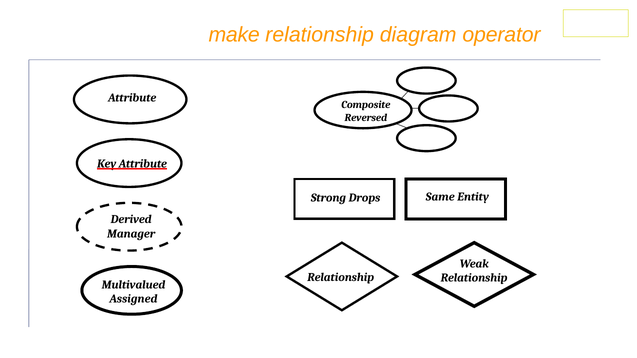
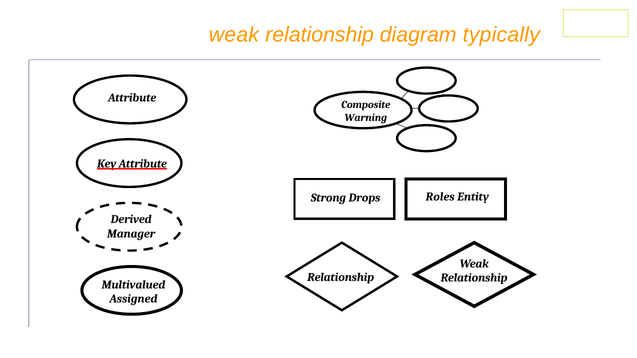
make at (234, 35): make -> weak
operator: operator -> typically
Reversed: Reversed -> Warning
Same: Same -> Roles
